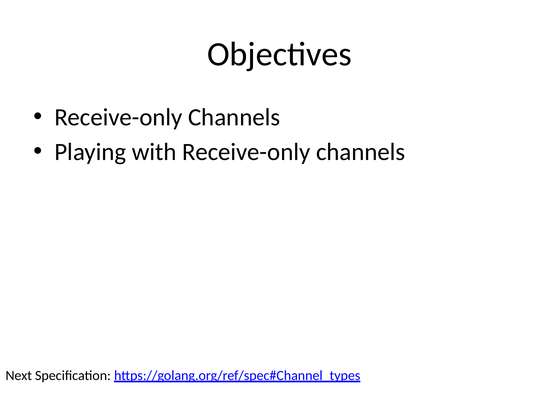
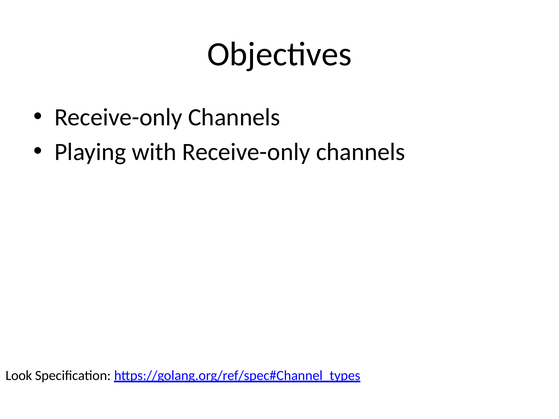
Next: Next -> Look
